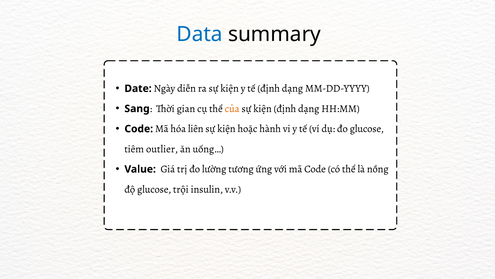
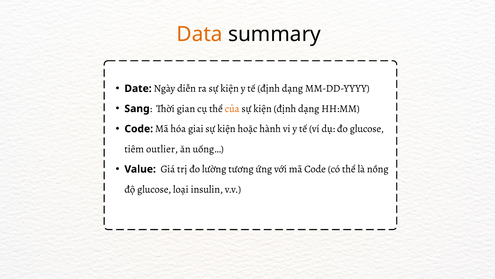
Data colour: blue -> orange
liên: liên -> giai
trội: trội -> loại
